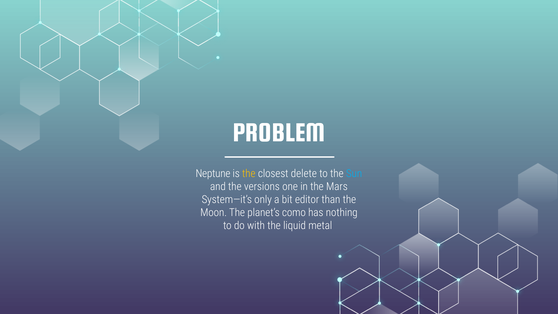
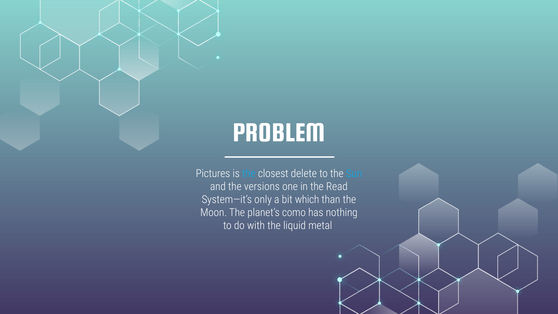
Neptune: Neptune -> Pictures
the at (249, 173) colour: yellow -> light blue
Mars: Mars -> Read
editor: editor -> which
